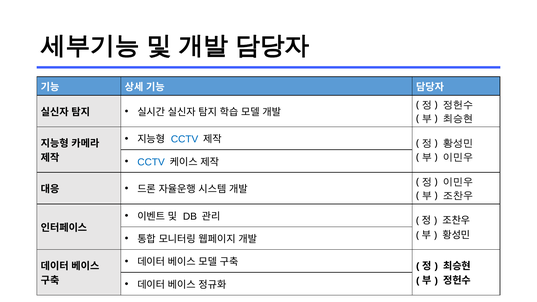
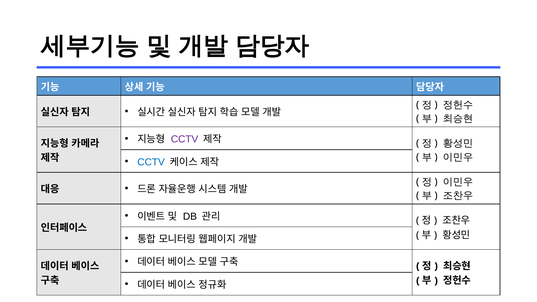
CCTV at (185, 139) colour: blue -> purple
